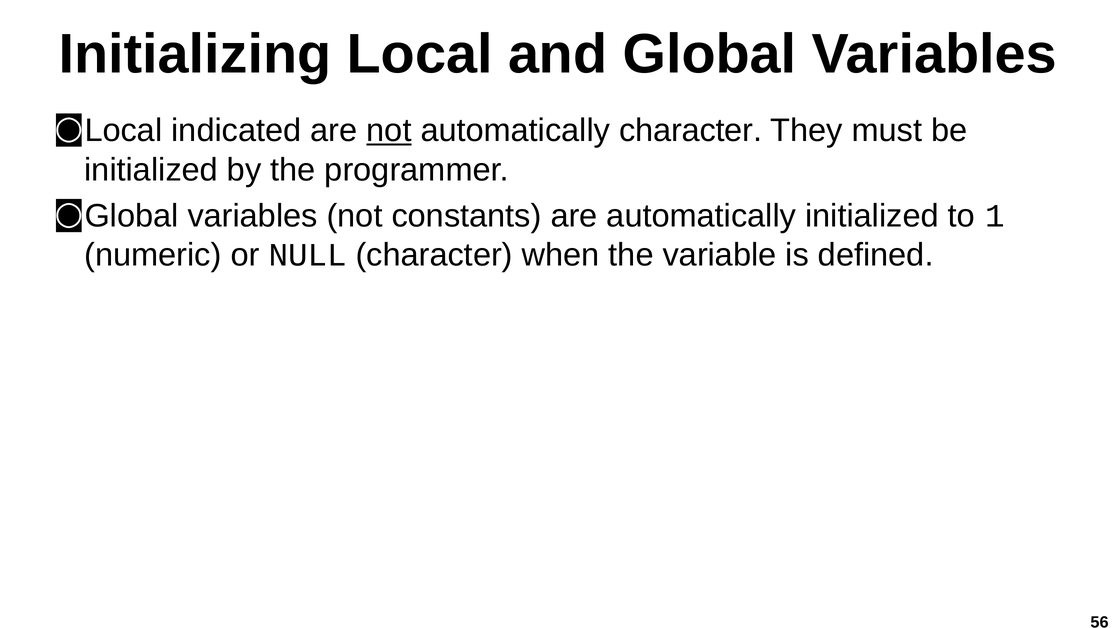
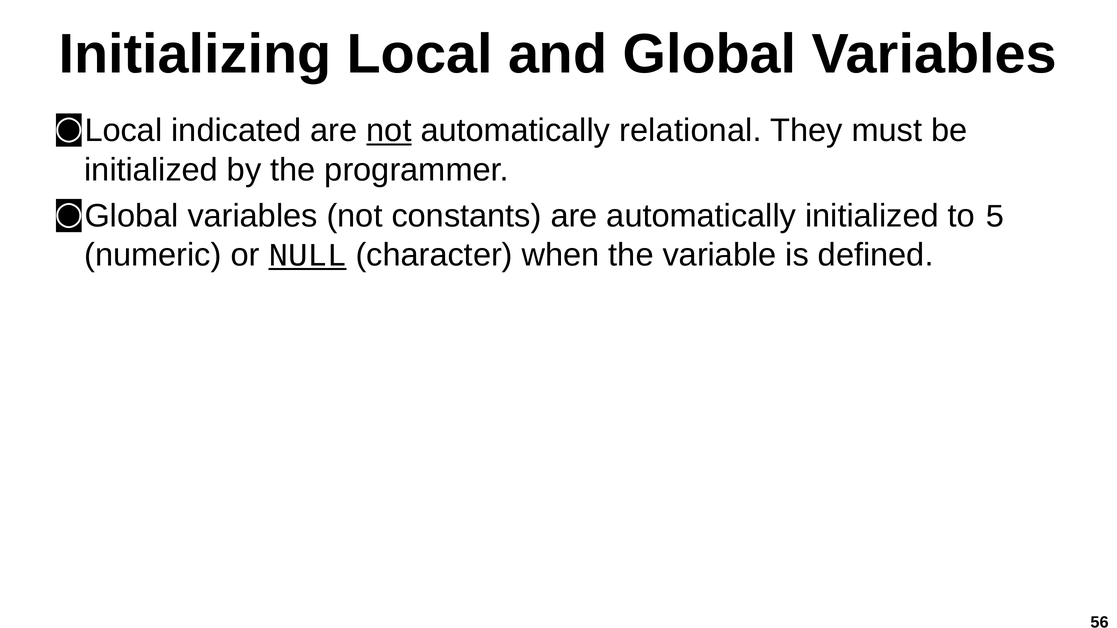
automatically character: character -> relational
1: 1 -> 5
NULL underline: none -> present
